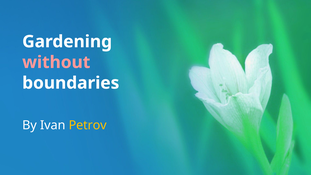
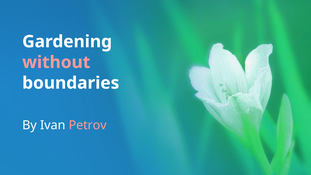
Petrov colour: yellow -> pink
